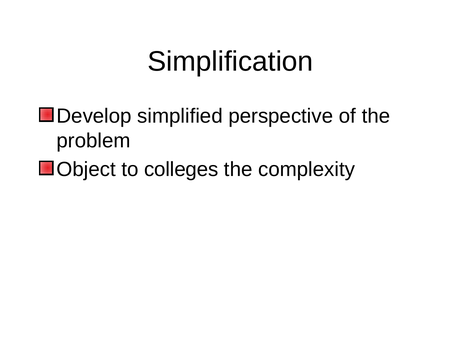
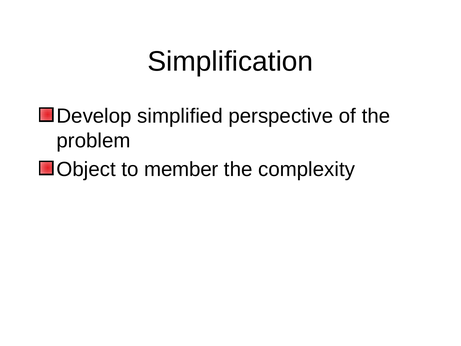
colleges: colleges -> member
